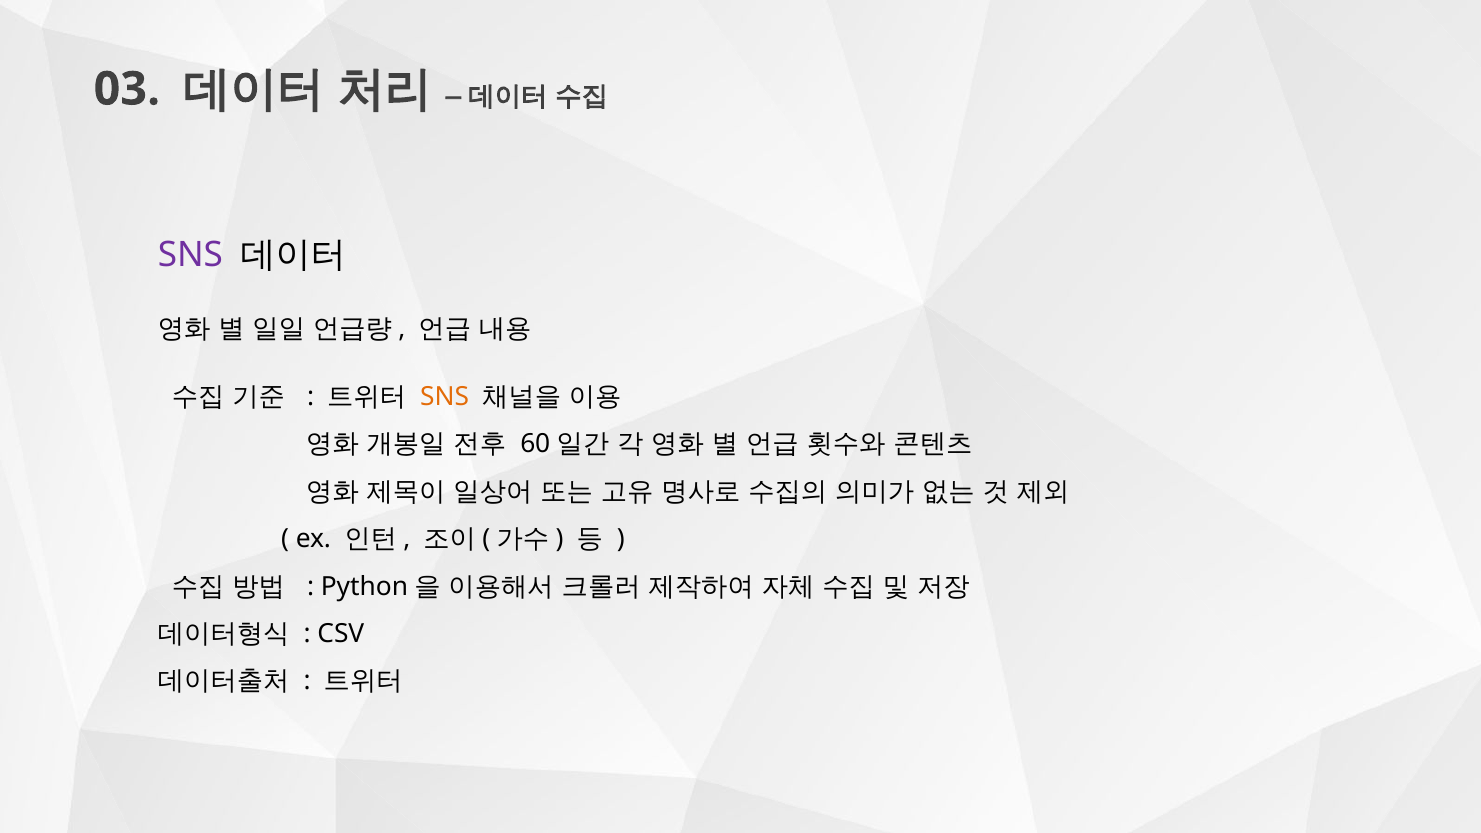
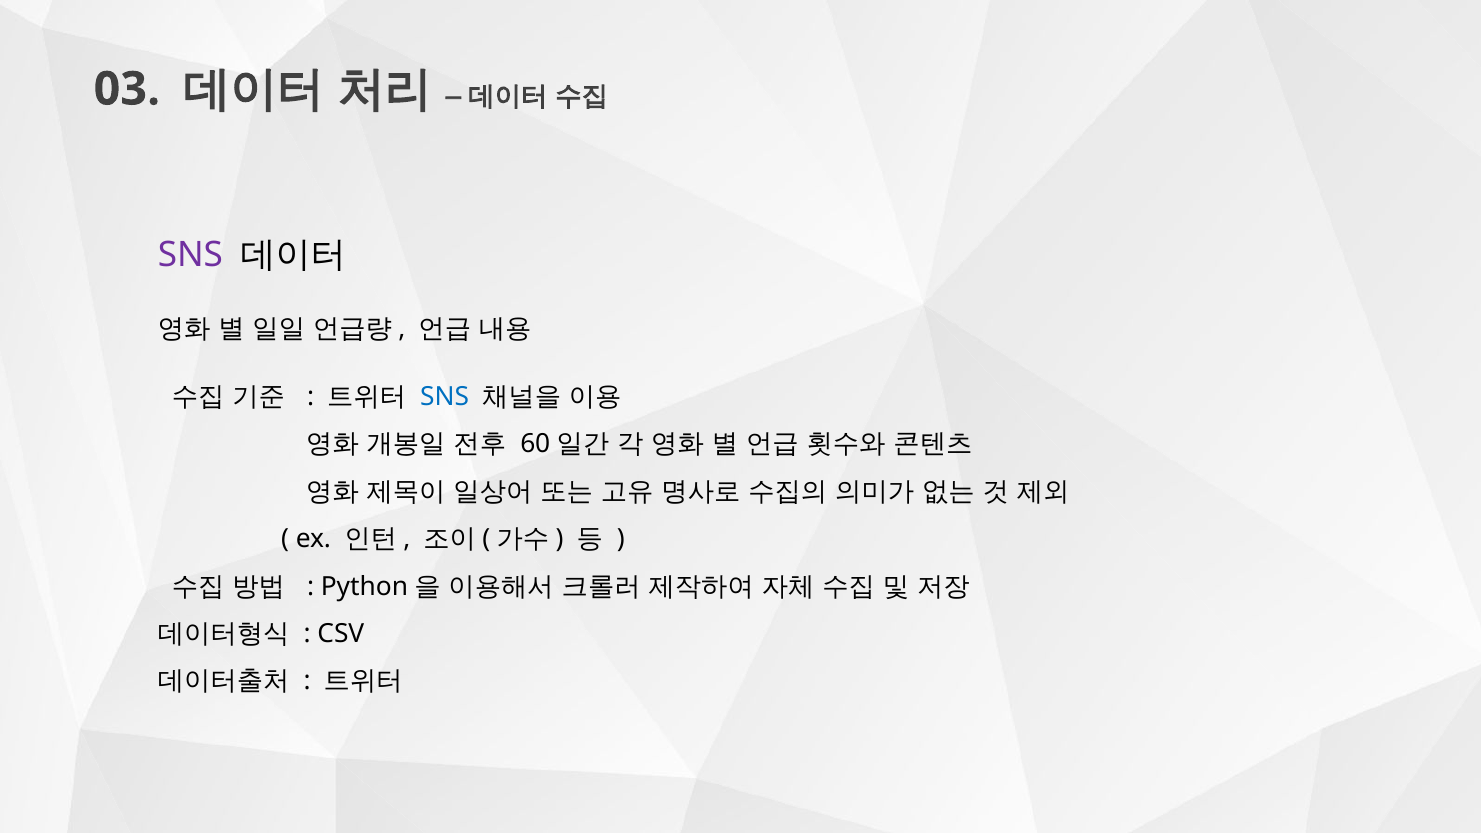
SNS at (445, 397) colour: orange -> blue
